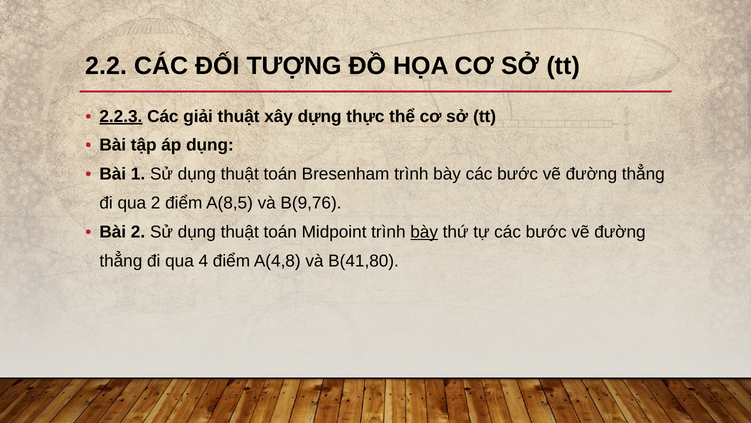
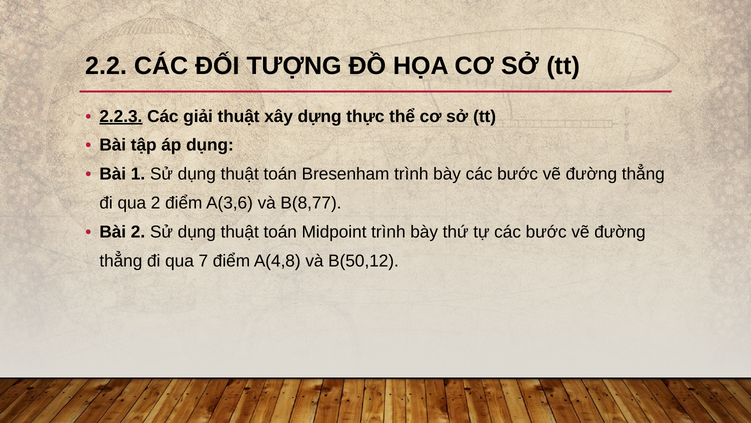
A(8,5: A(8,5 -> A(3,6
B(9,76: B(9,76 -> B(8,77
bày at (424, 232) underline: present -> none
4: 4 -> 7
B(41,80: B(41,80 -> B(50,12
